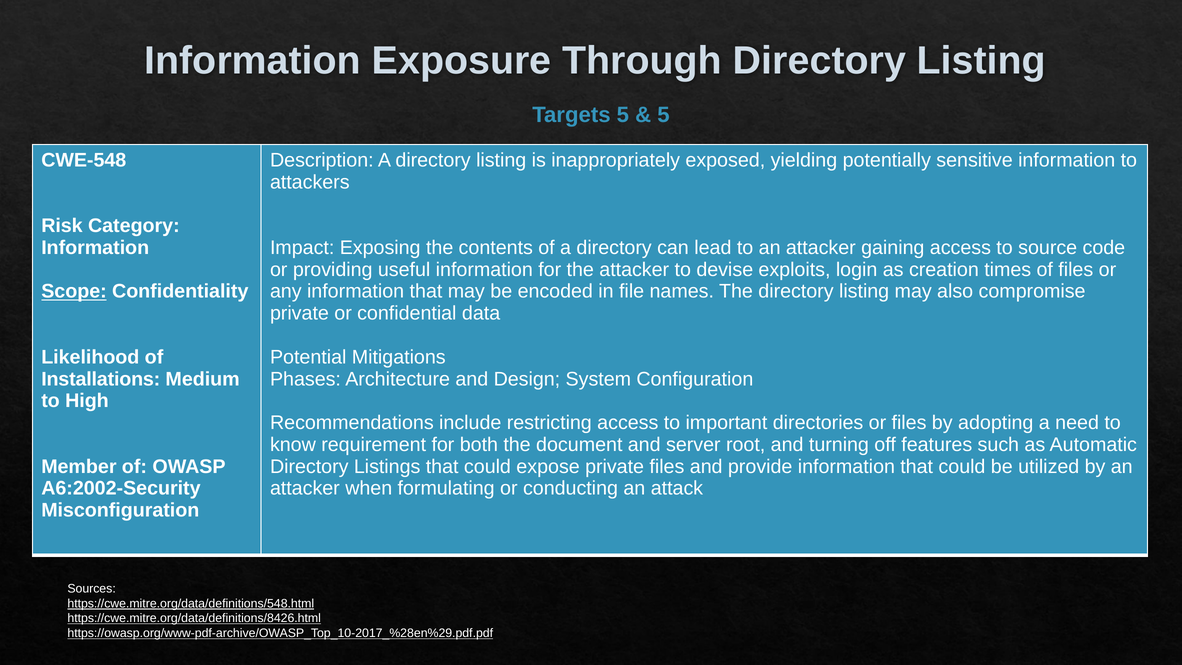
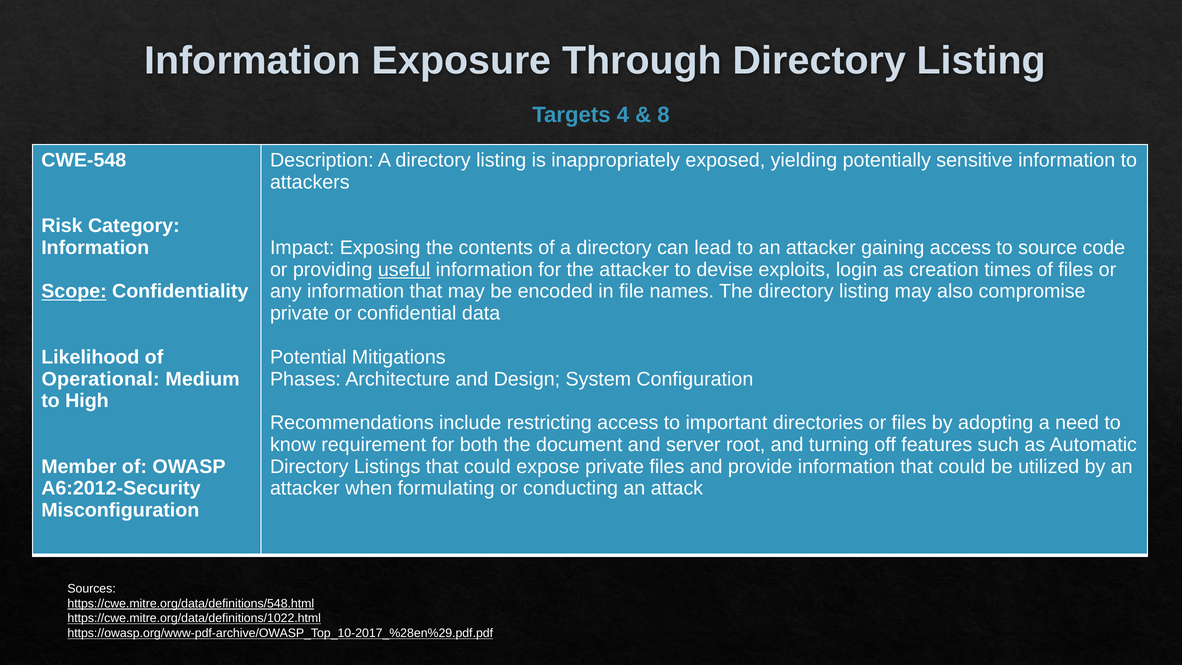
Targets 5: 5 -> 4
5 at (663, 115): 5 -> 8
useful underline: none -> present
Installations: Installations -> Operational
A6:2002-Security: A6:2002-Security -> A6:2012-Security
https://cwe.mitre.org/data/definitions/8426.html: https://cwe.mitre.org/data/definitions/8426.html -> https://cwe.mitre.org/data/definitions/1022.html
